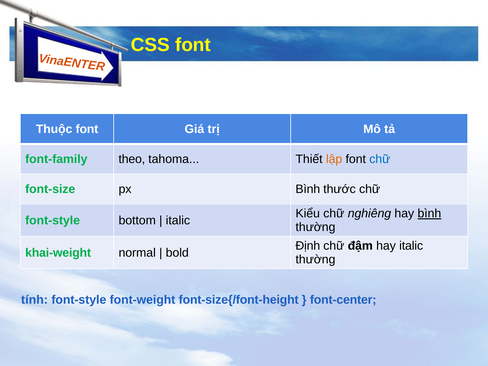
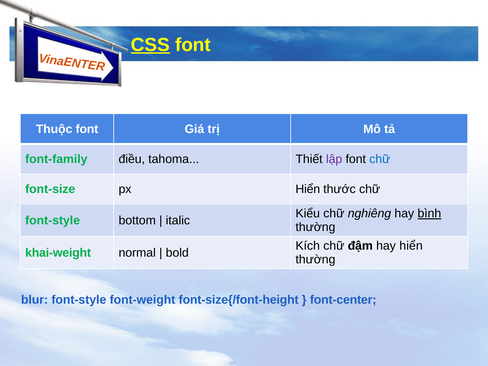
CSS underline: none -> present
theo: theo -> điều
lập colour: orange -> purple
px Bình: Bình -> Hiển
Định: Định -> Kích
hay italic: italic -> hiển
tính: tính -> blur
